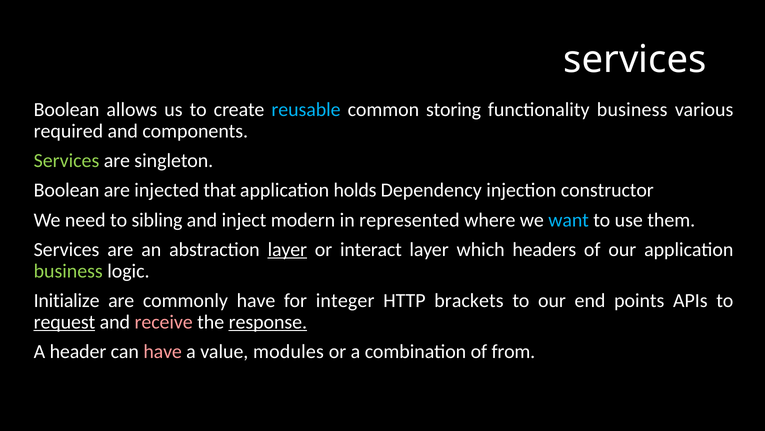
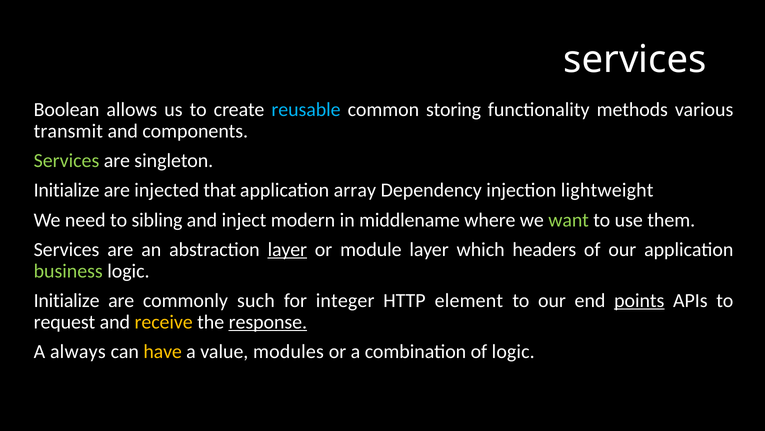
functionality business: business -> methods
required: required -> transmit
Boolean at (67, 190): Boolean -> Initialize
holds: holds -> array
constructor: constructor -> lightweight
represented: represented -> middlename
want colour: light blue -> light green
interact: interact -> module
commonly have: have -> such
brackets: brackets -> element
points underline: none -> present
request underline: present -> none
receive colour: pink -> yellow
header: header -> always
have at (163, 351) colour: pink -> yellow
of from: from -> logic
